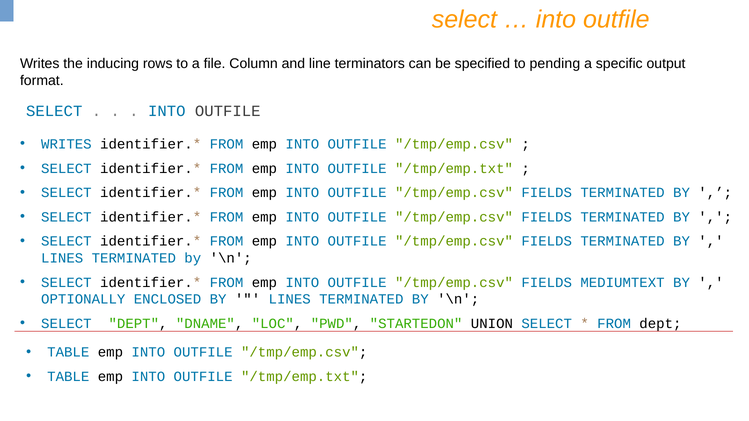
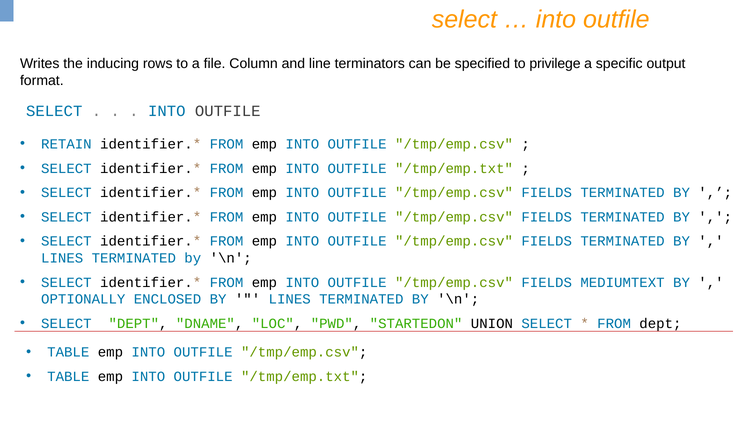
pending: pending -> privilege
WRITES at (66, 144): WRITES -> RETAIN
